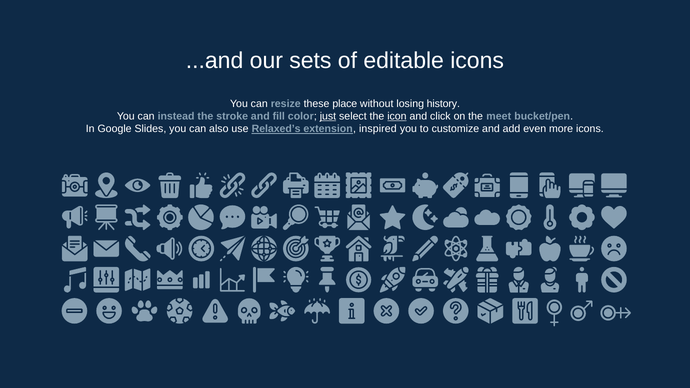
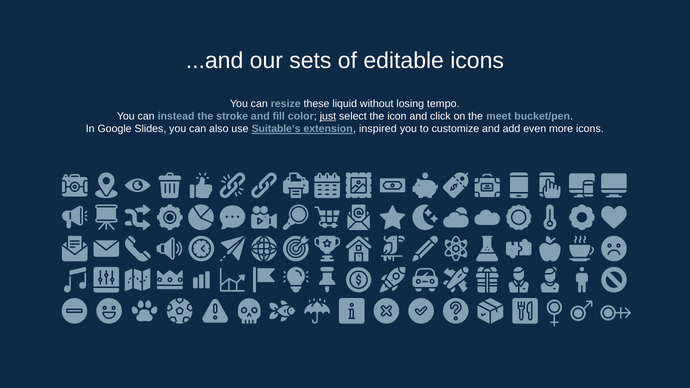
place: place -> liquid
history: history -> tempo
icon underline: present -> none
Relaxed’s: Relaxed’s -> Suitable’s
